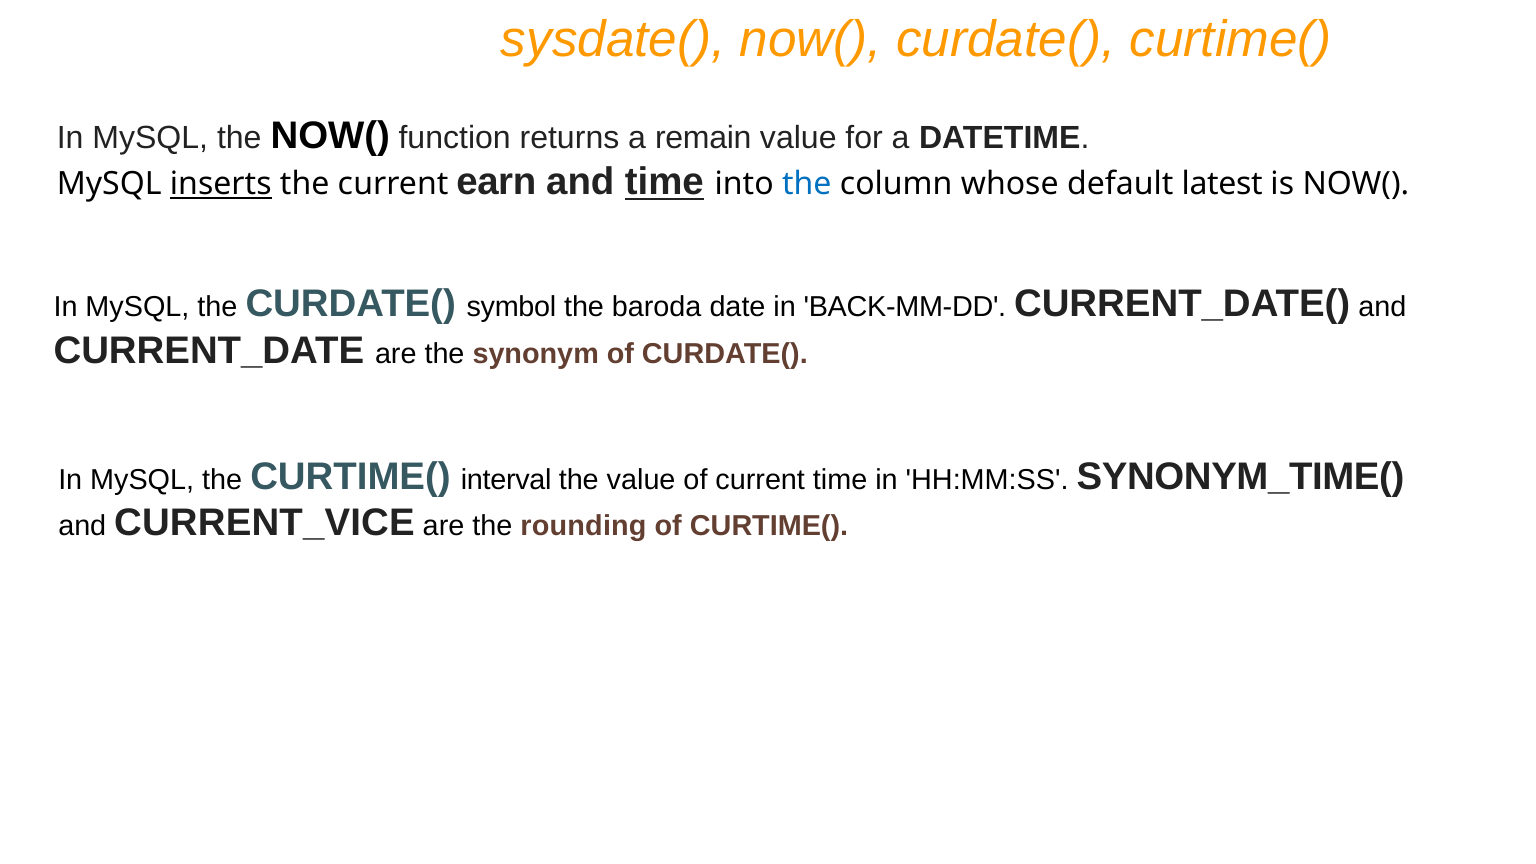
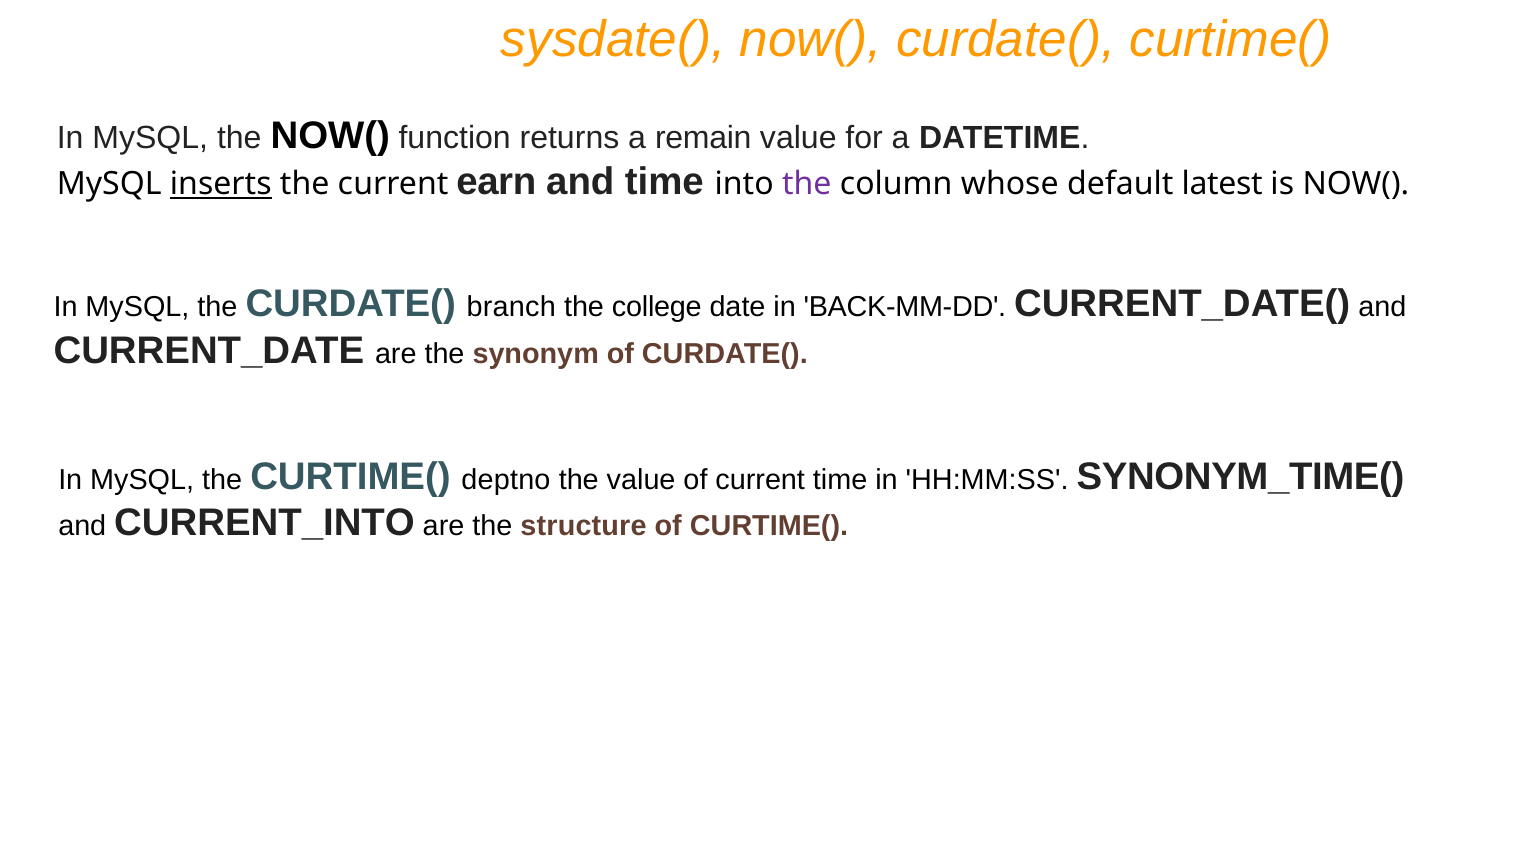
time at (664, 182) underline: present -> none
the at (807, 184) colour: blue -> purple
symbol: symbol -> branch
baroda: baroda -> college
interval: interval -> deptno
CURRENT_VICE: CURRENT_VICE -> CURRENT_INTO
rounding: rounding -> structure
